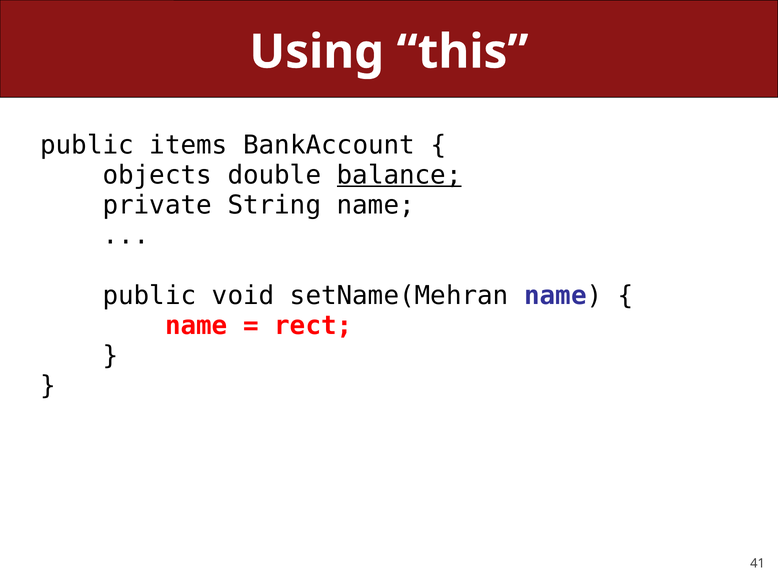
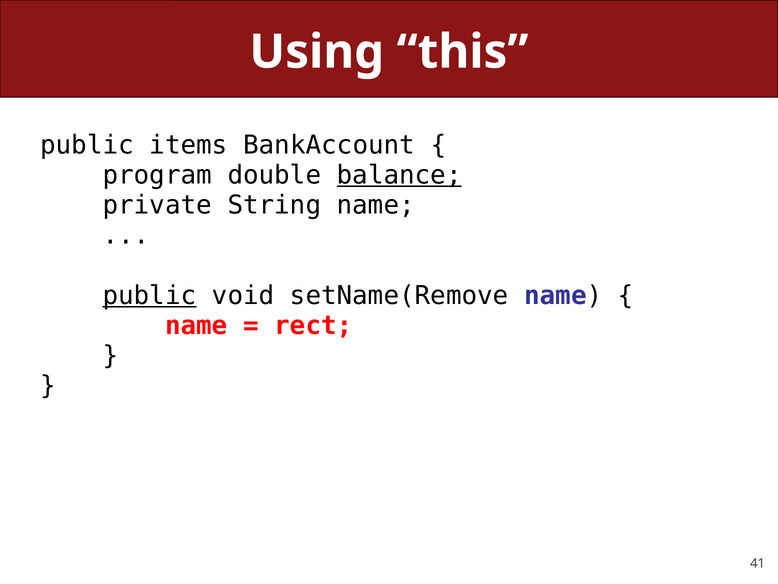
objects: objects -> program
public at (150, 295) underline: none -> present
setName(Mehran: setName(Mehran -> setName(Remove
